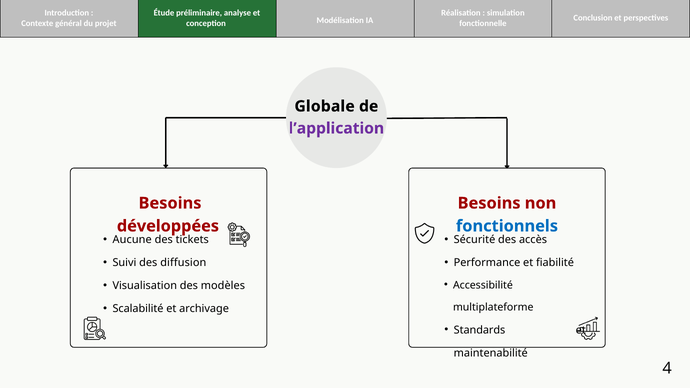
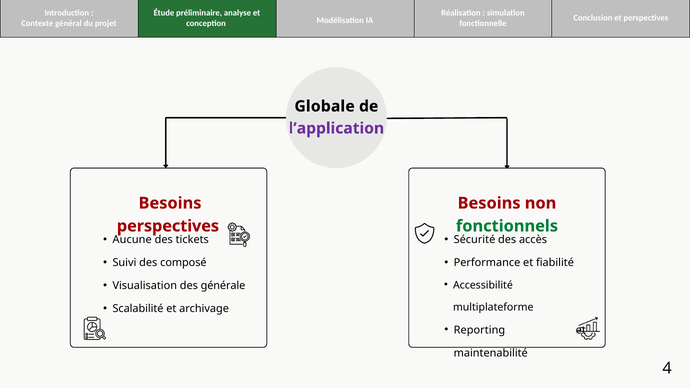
développées at (168, 226): développées -> perspectives
fonctionnels colour: blue -> green
diffusion: diffusion -> composé
modèles: modèles -> générale
Standards: Standards -> Reporting
